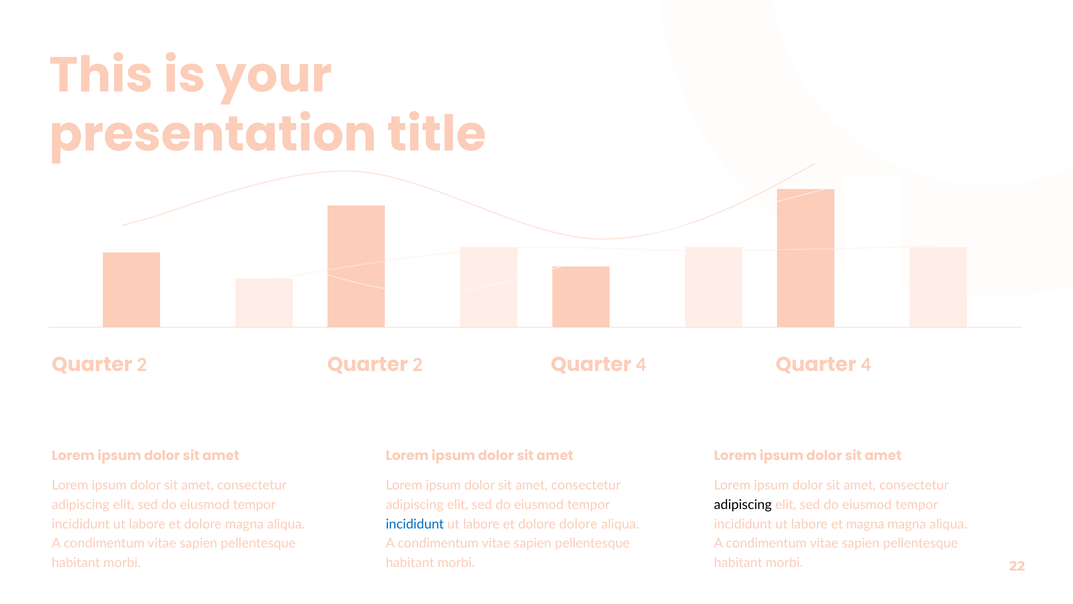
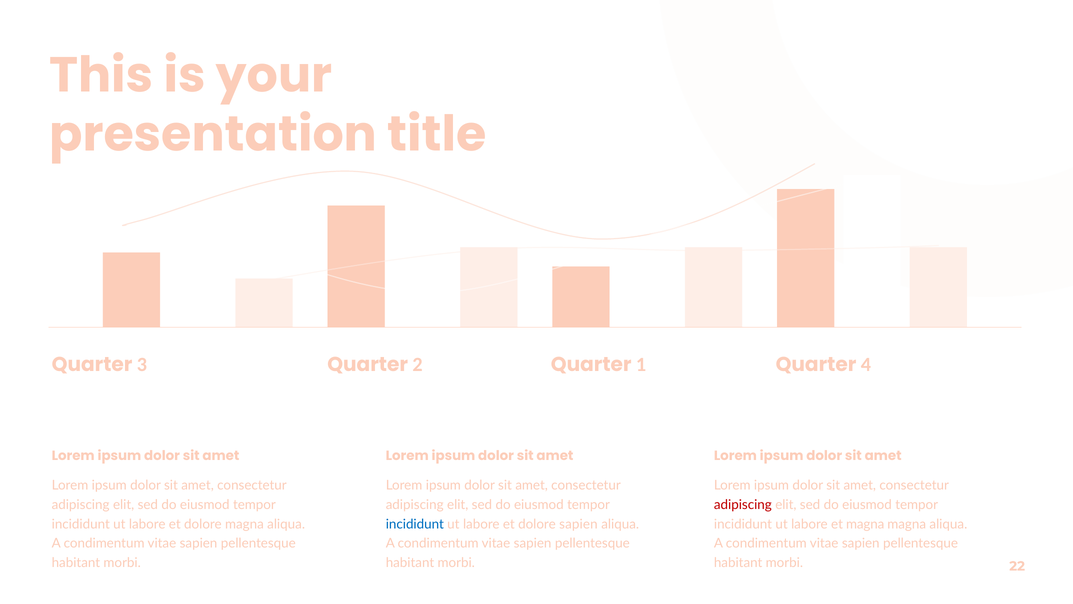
2 at (142, 364): 2 -> 3
2 Quarter 4: 4 -> 1
adipiscing at (743, 504) colour: black -> red
dolore dolore: dolore -> sapien
